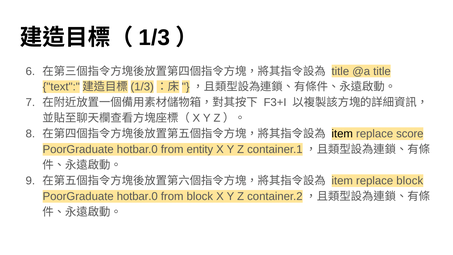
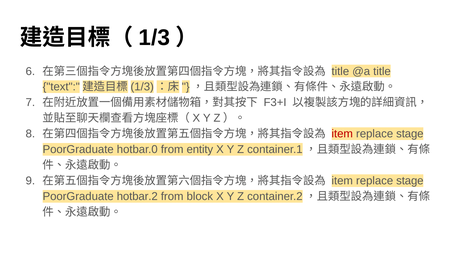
item at (342, 134) colour: black -> red
score at (410, 134): score -> stage
block at (410, 181): block -> stage
hotbar.0 at (137, 196): hotbar.0 -> hotbar.2
